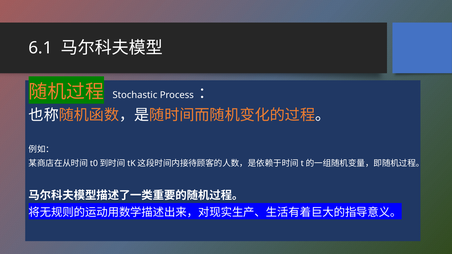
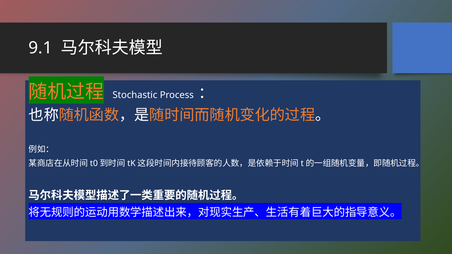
6.1: 6.1 -> 9.1
